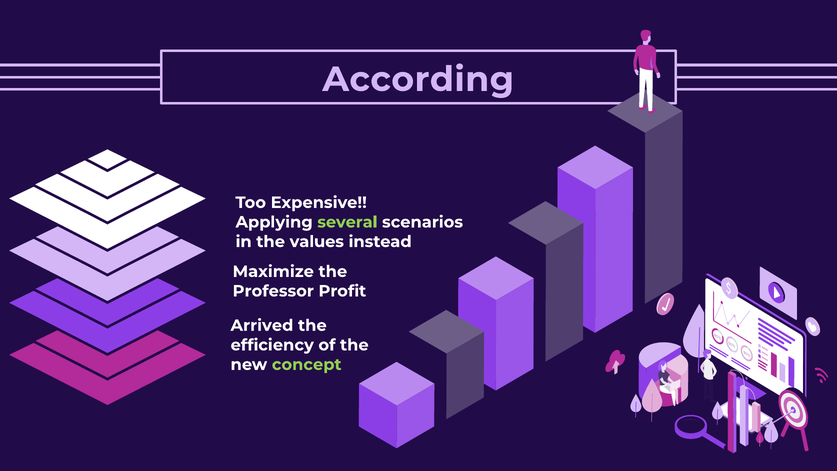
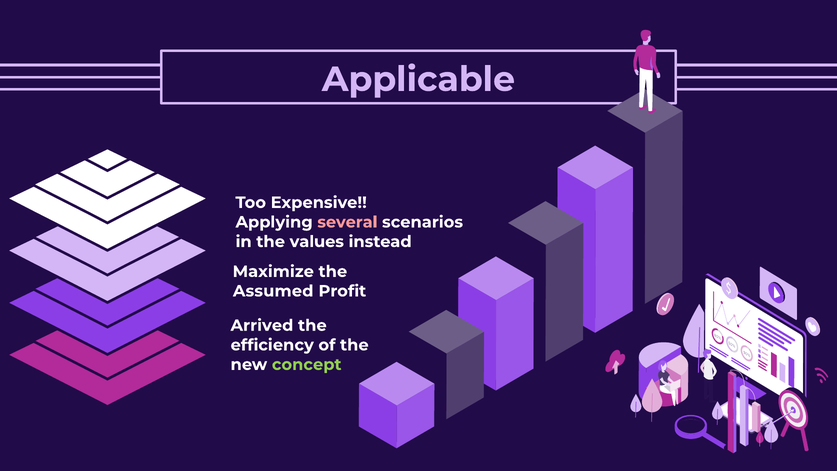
According: According -> Applicable
several colour: light green -> pink
Professor: Professor -> Assumed
